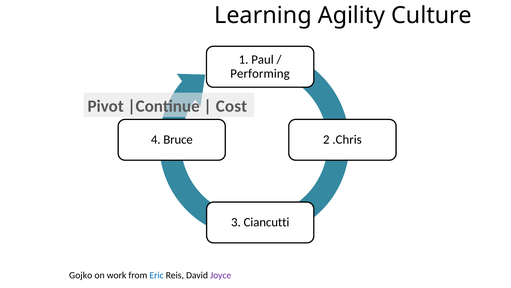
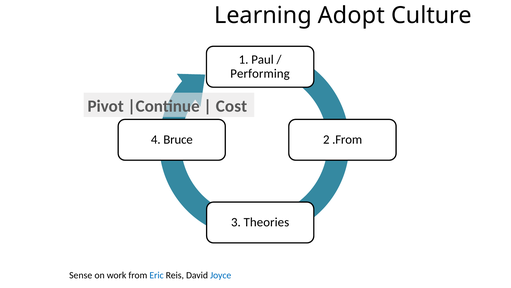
Agility: Agility -> Adopt
.Chris: .Chris -> .From
Ciancutti: Ciancutti -> Theories
Gojko: Gojko -> Sense
Joyce colour: purple -> blue
